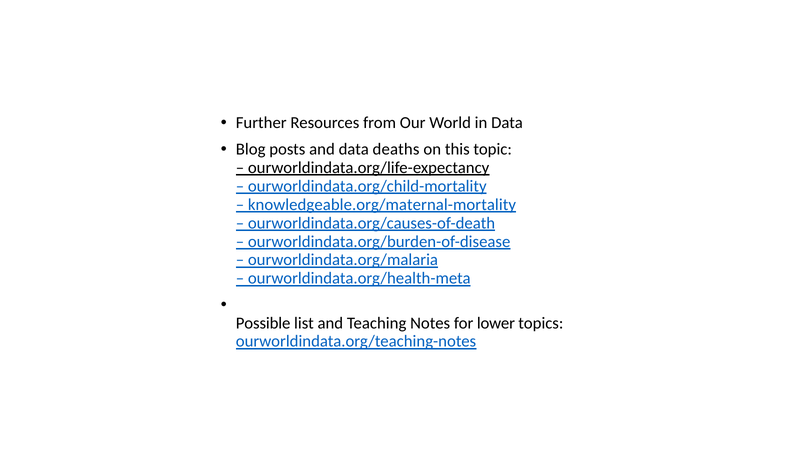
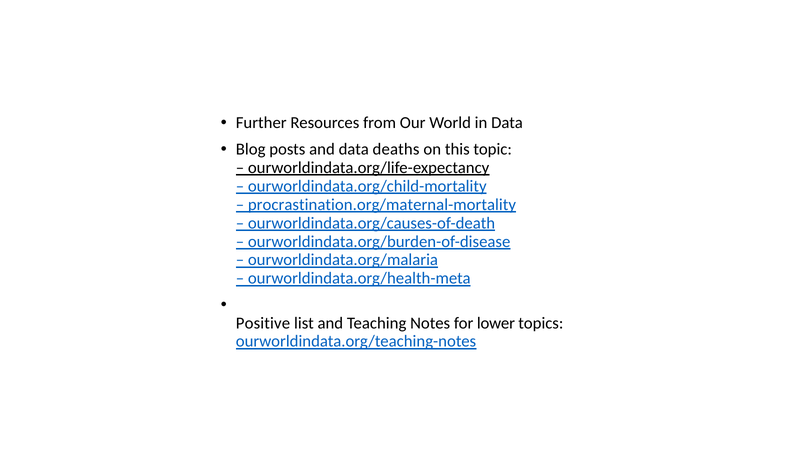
knowledgeable.org/maternal-mortality: knowledgeable.org/maternal-mortality -> procrastination.org/maternal-mortality
Possible: Possible -> Positive
